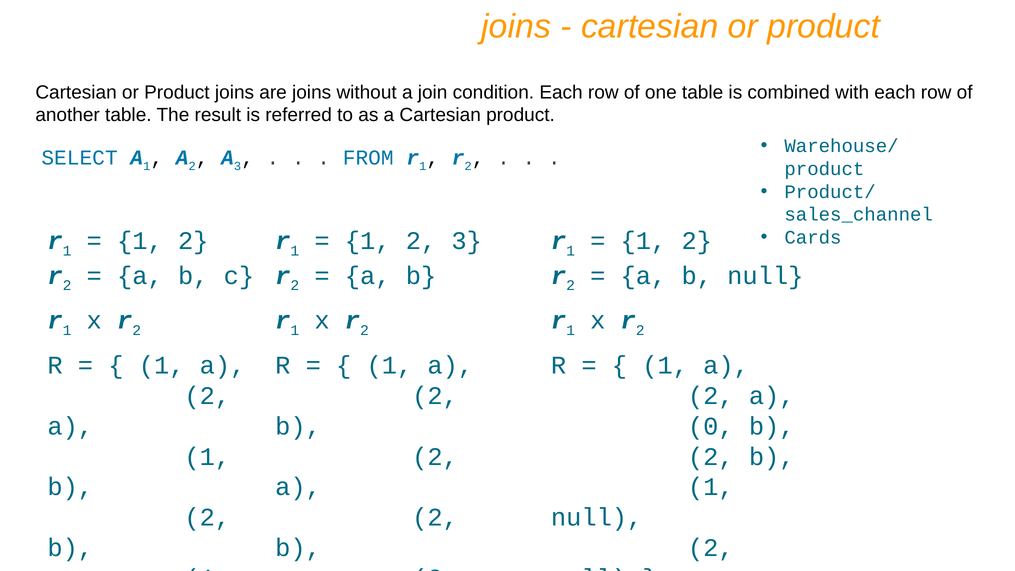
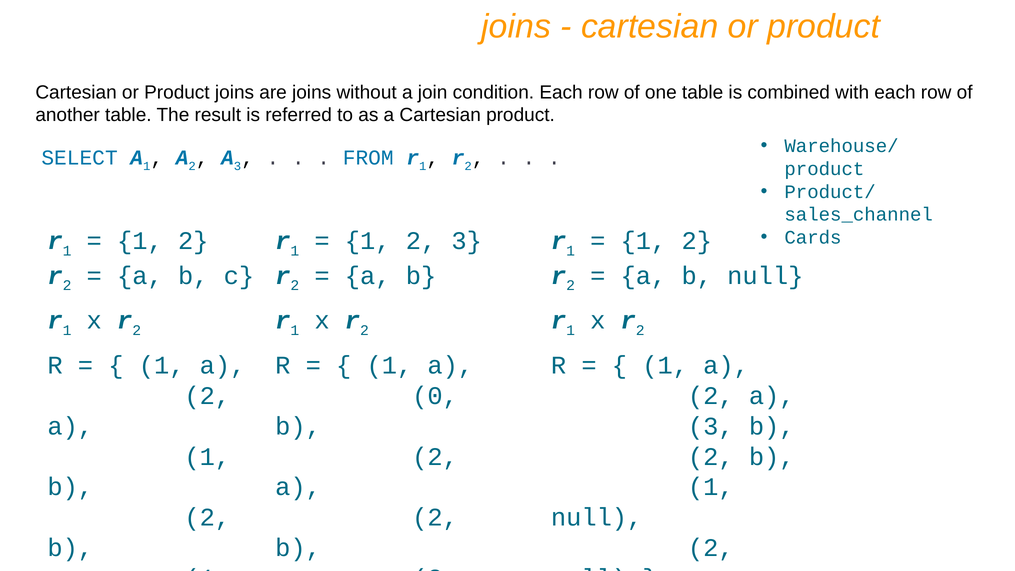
2 at (435, 396): 2 -> 0
0 at (711, 426): 0 -> 3
